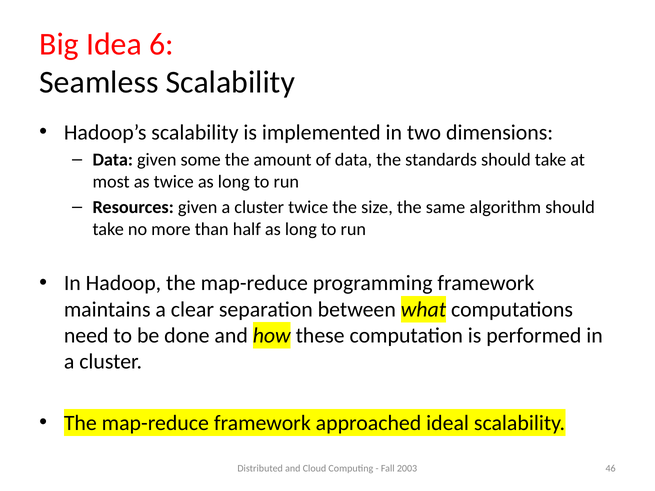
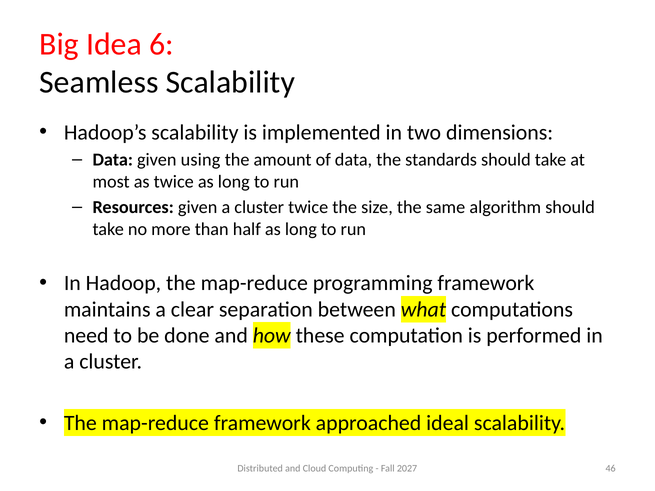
some: some -> using
2003: 2003 -> 2027
